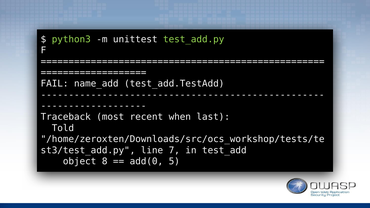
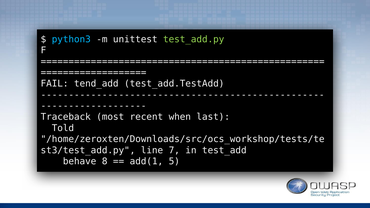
python3 colour: light green -> light blue
name_add: name_add -> tend_add
object: object -> behave
add(0: add(0 -> add(1
